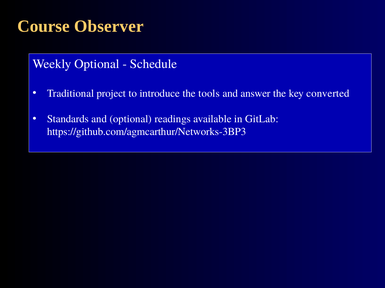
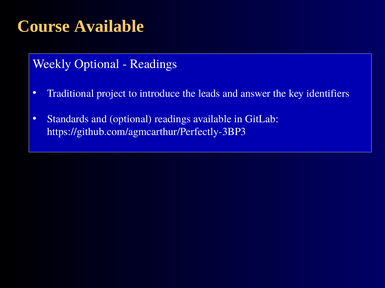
Course Observer: Observer -> Available
Schedule at (154, 64): Schedule -> Readings
tools: tools -> leads
converted: converted -> identifiers
https://github.com/agmcarthur/Networks-3BP3: https://github.com/agmcarthur/Networks-3BP3 -> https://github.com/agmcarthur/Perfectly-3BP3
